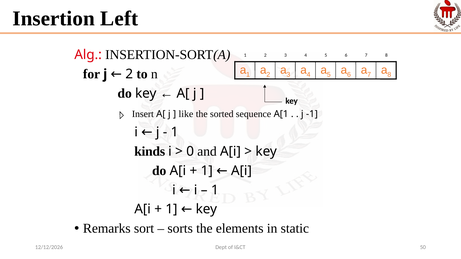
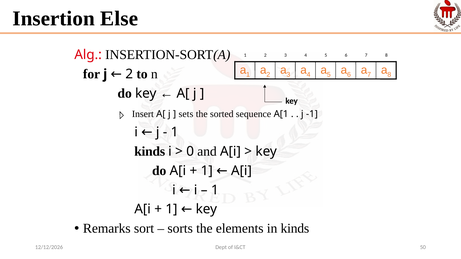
Left: Left -> Else
like: like -> sets
in static: static -> kinds
